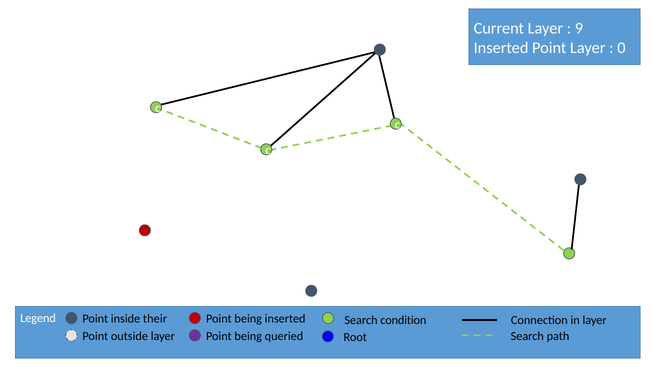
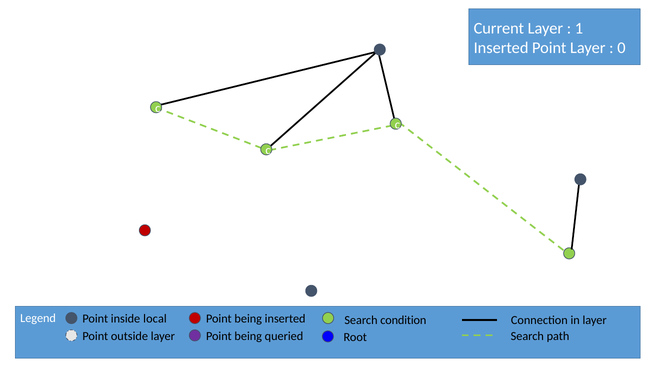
9: 9 -> 1
their: their -> local
